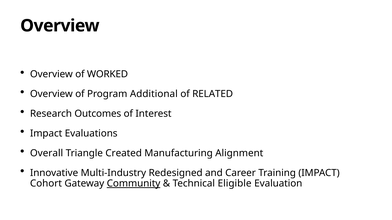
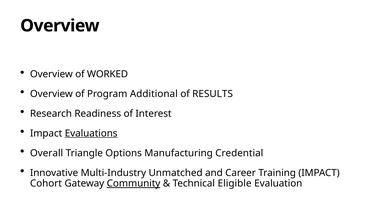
RELATED: RELATED -> RESULTS
Outcomes: Outcomes -> Readiness
Evaluations underline: none -> present
Created: Created -> Options
Alignment: Alignment -> Credential
Redesigned: Redesigned -> Unmatched
